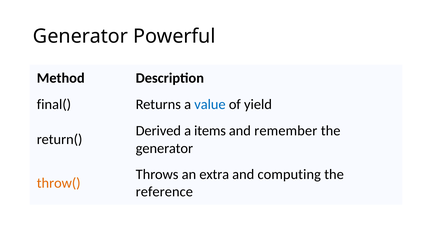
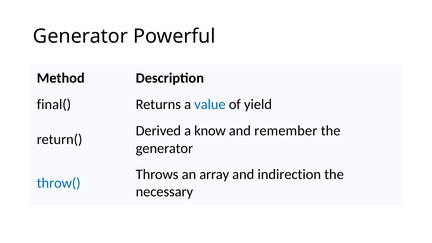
items: items -> know
extra: extra -> array
computing: computing -> indirection
throw( colour: orange -> blue
reference: reference -> necessary
